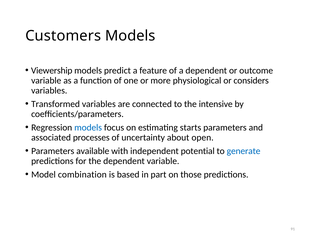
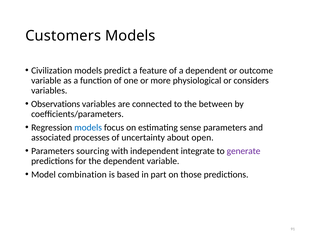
Viewership: Viewership -> Civilization
Transformed: Transformed -> Observations
intensive: intensive -> between
starts: starts -> sense
available: available -> sourcing
potential: potential -> integrate
generate colour: blue -> purple
